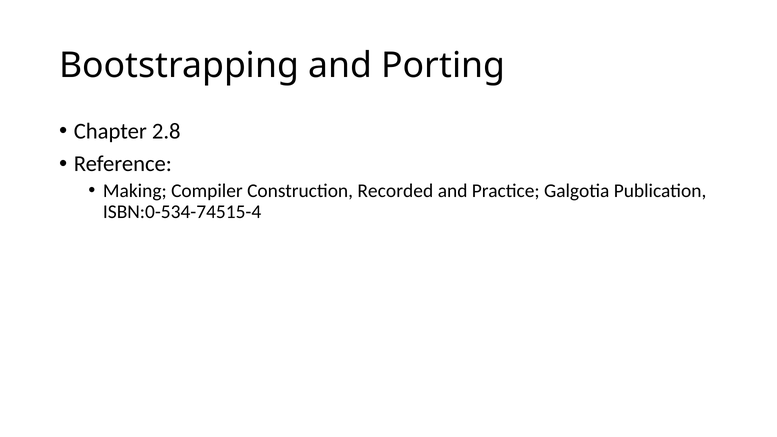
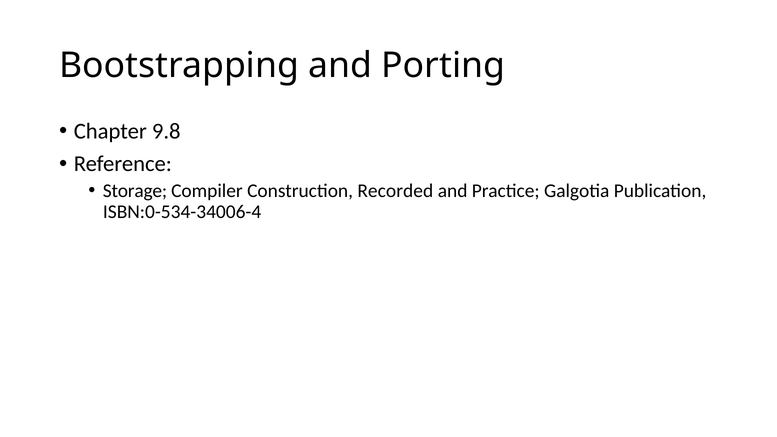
2.8: 2.8 -> 9.8
Making: Making -> Storage
ISBN:0-534-74515-4: ISBN:0-534-74515-4 -> ISBN:0-534-34006-4
